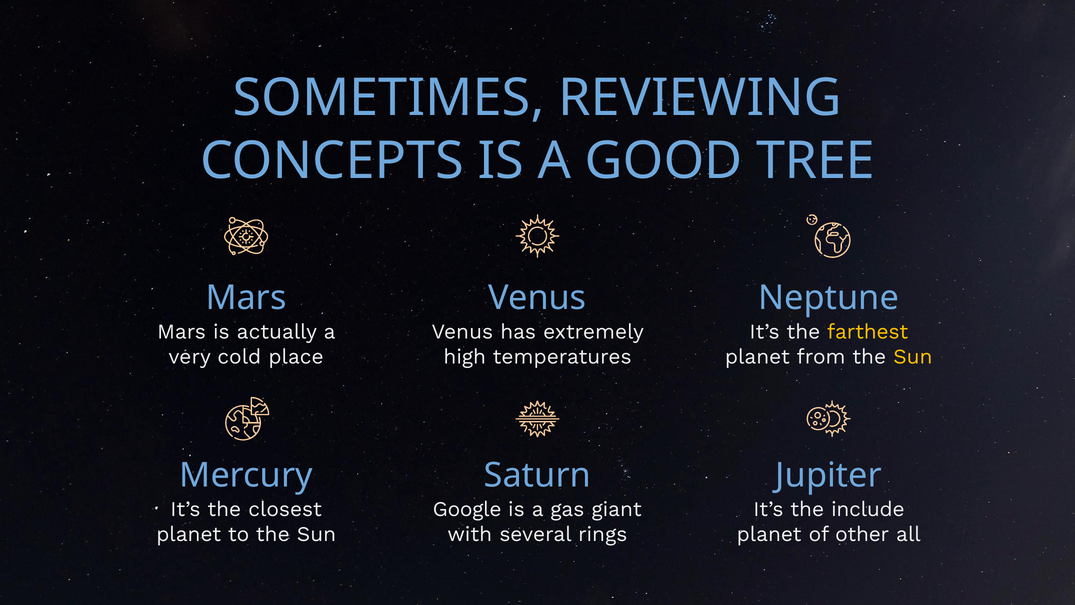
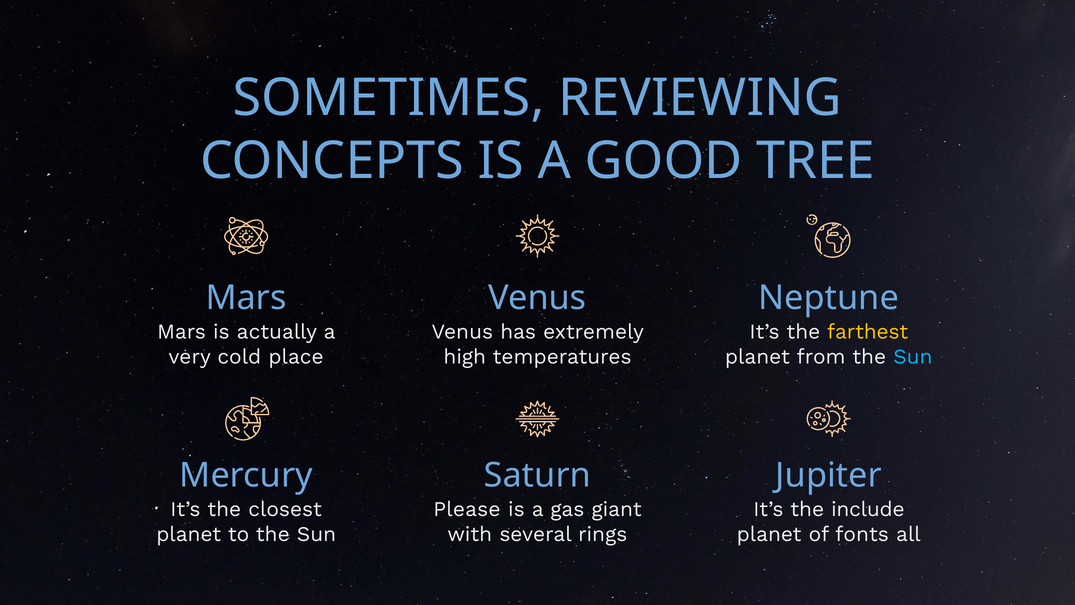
Sun at (913, 357) colour: yellow -> light blue
Google: Google -> Please
other: other -> fonts
